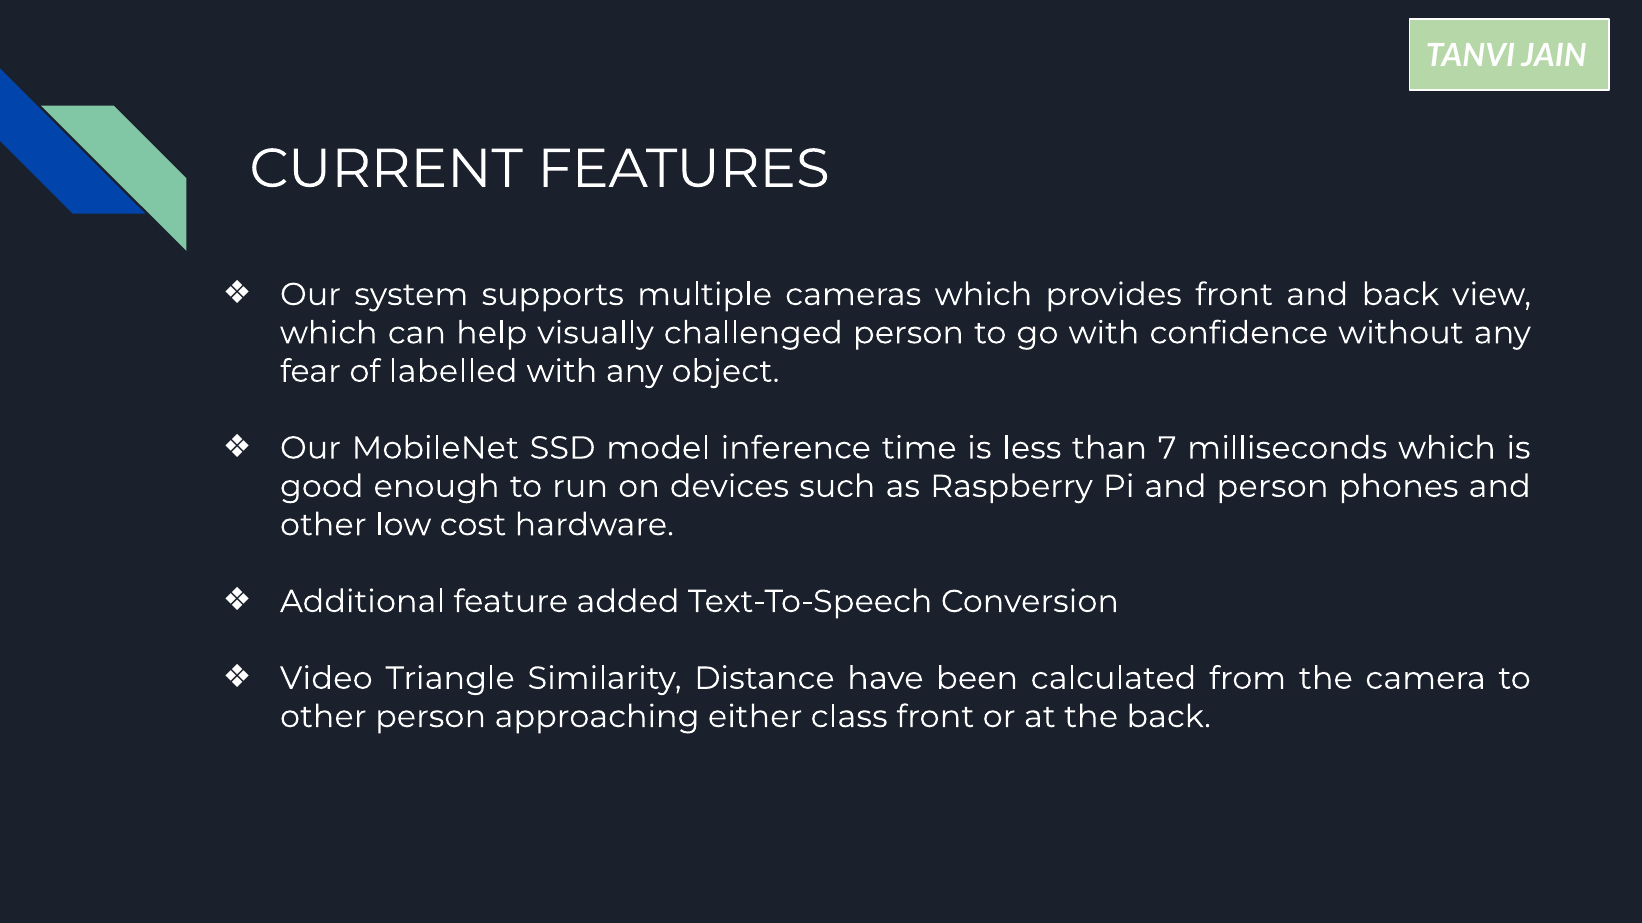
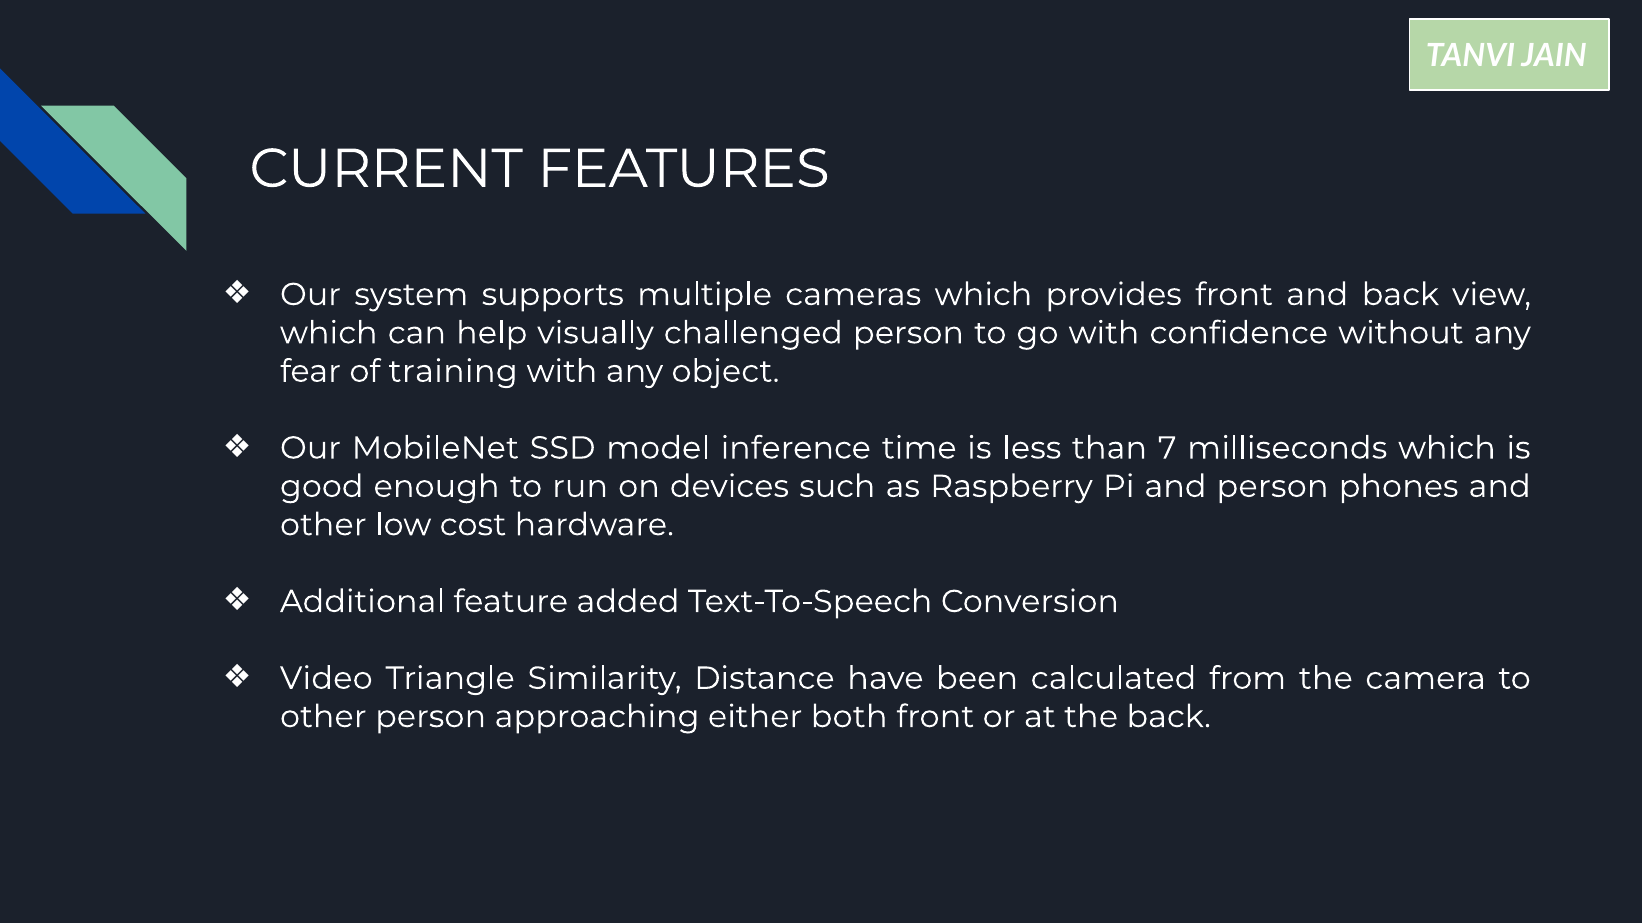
labelled: labelled -> training
class: class -> both
